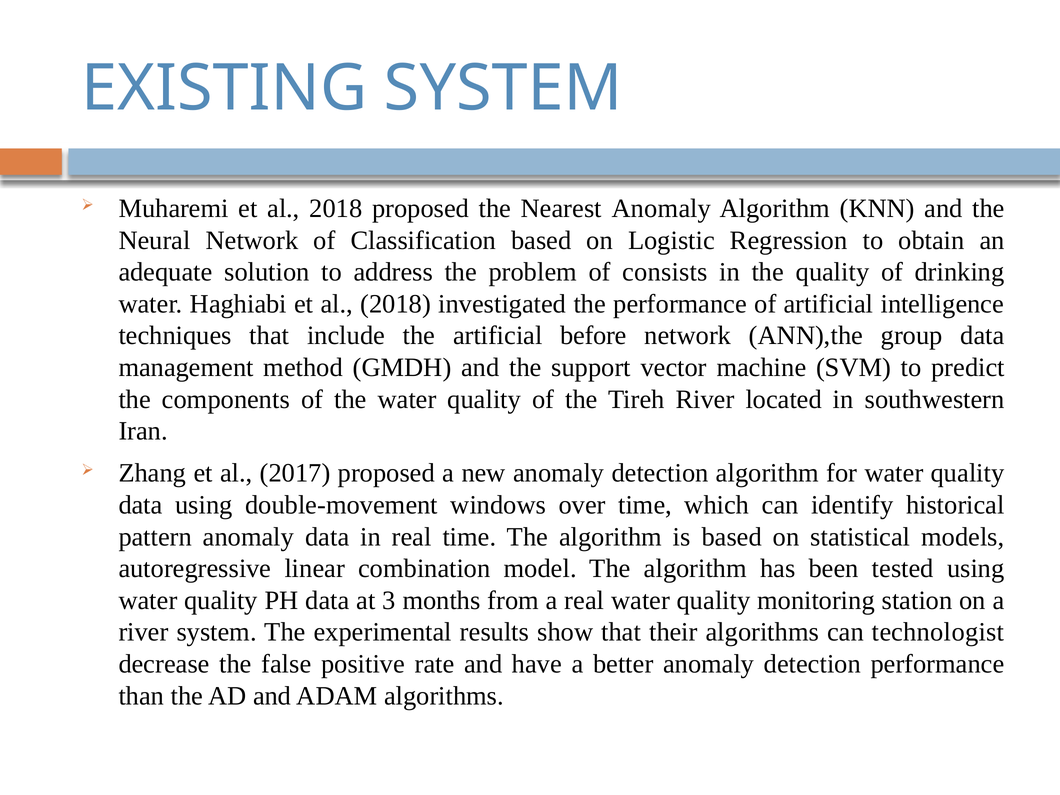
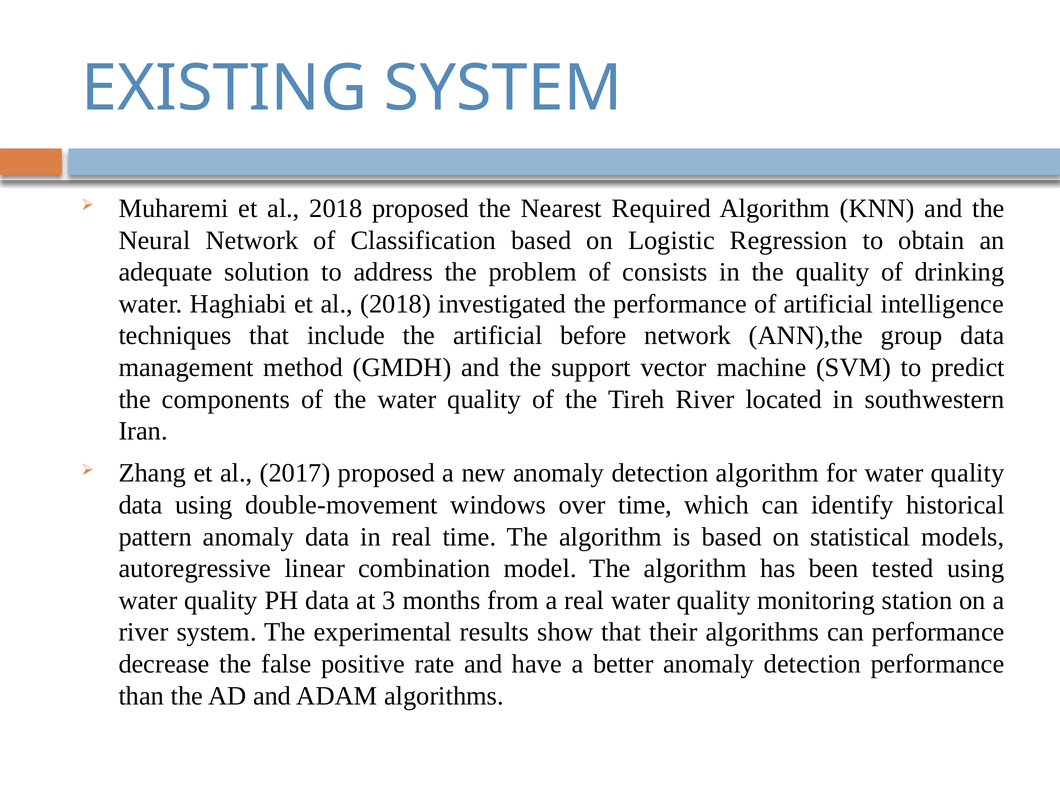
Nearest Anomaly: Anomaly -> Required
can technologist: technologist -> performance
